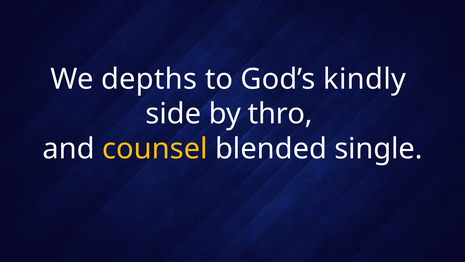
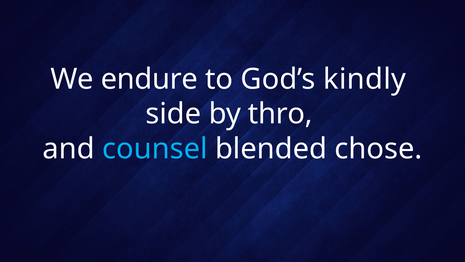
depths: depths -> endure
counsel colour: yellow -> light blue
single: single -> chose
